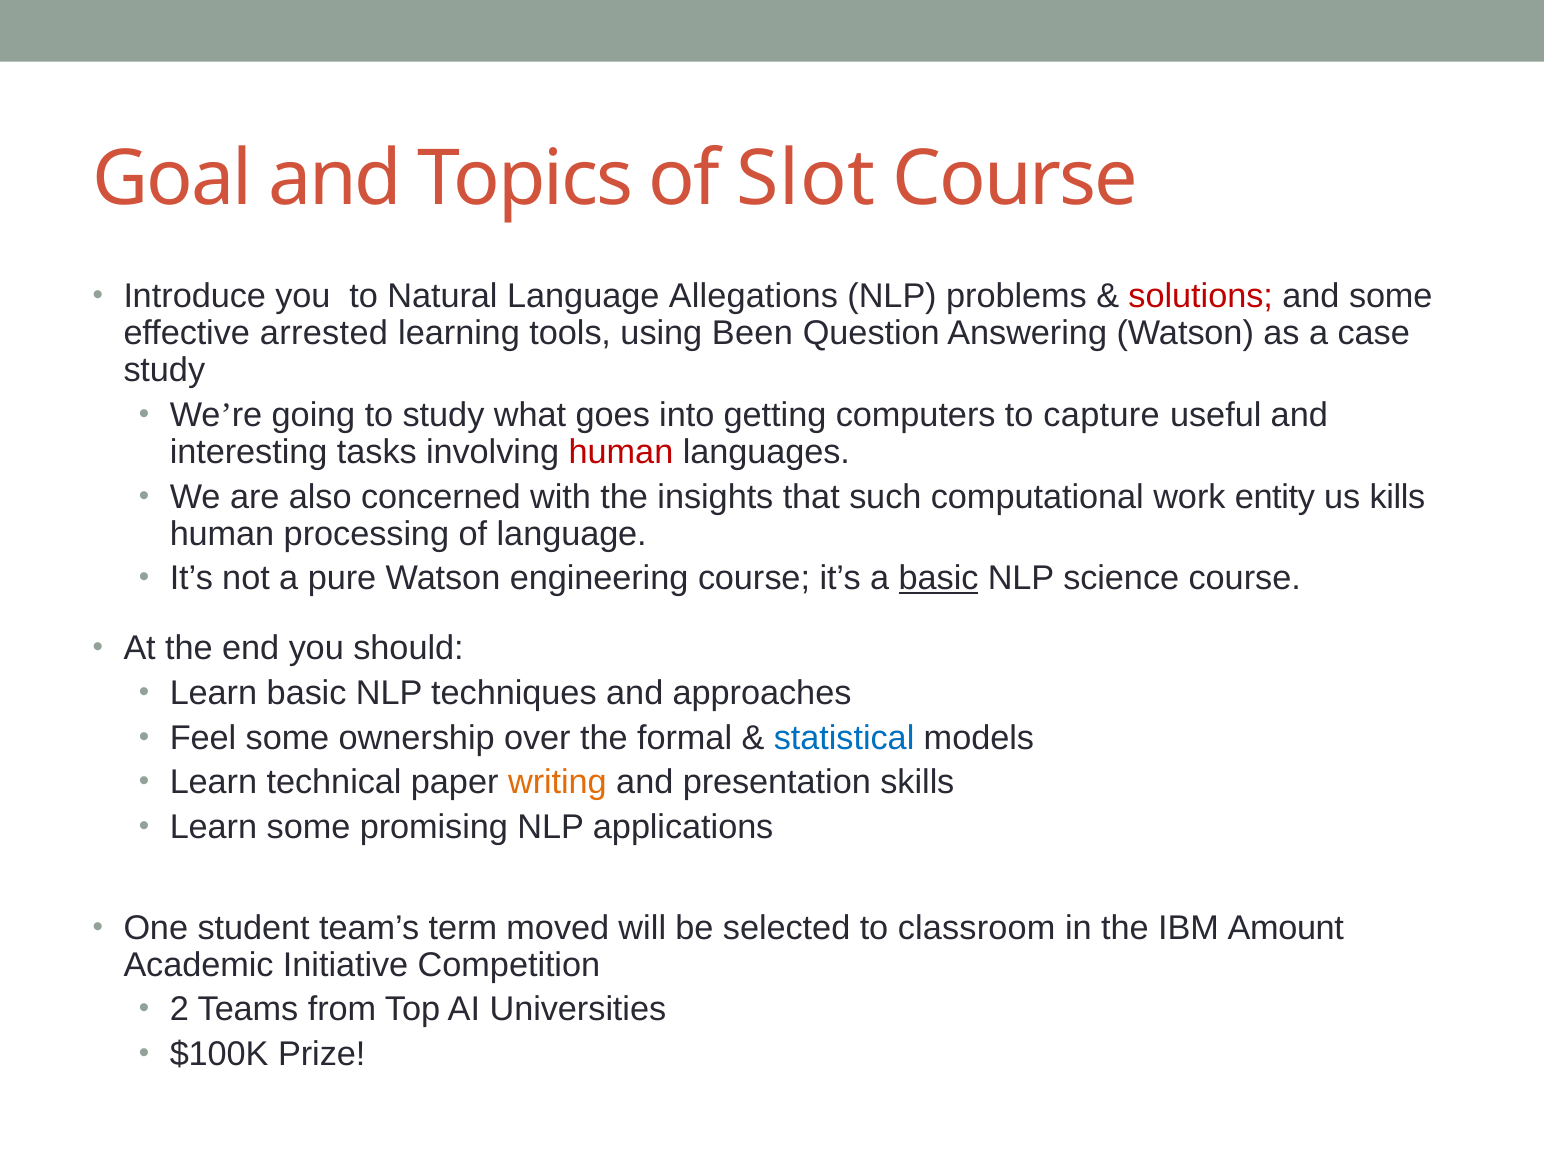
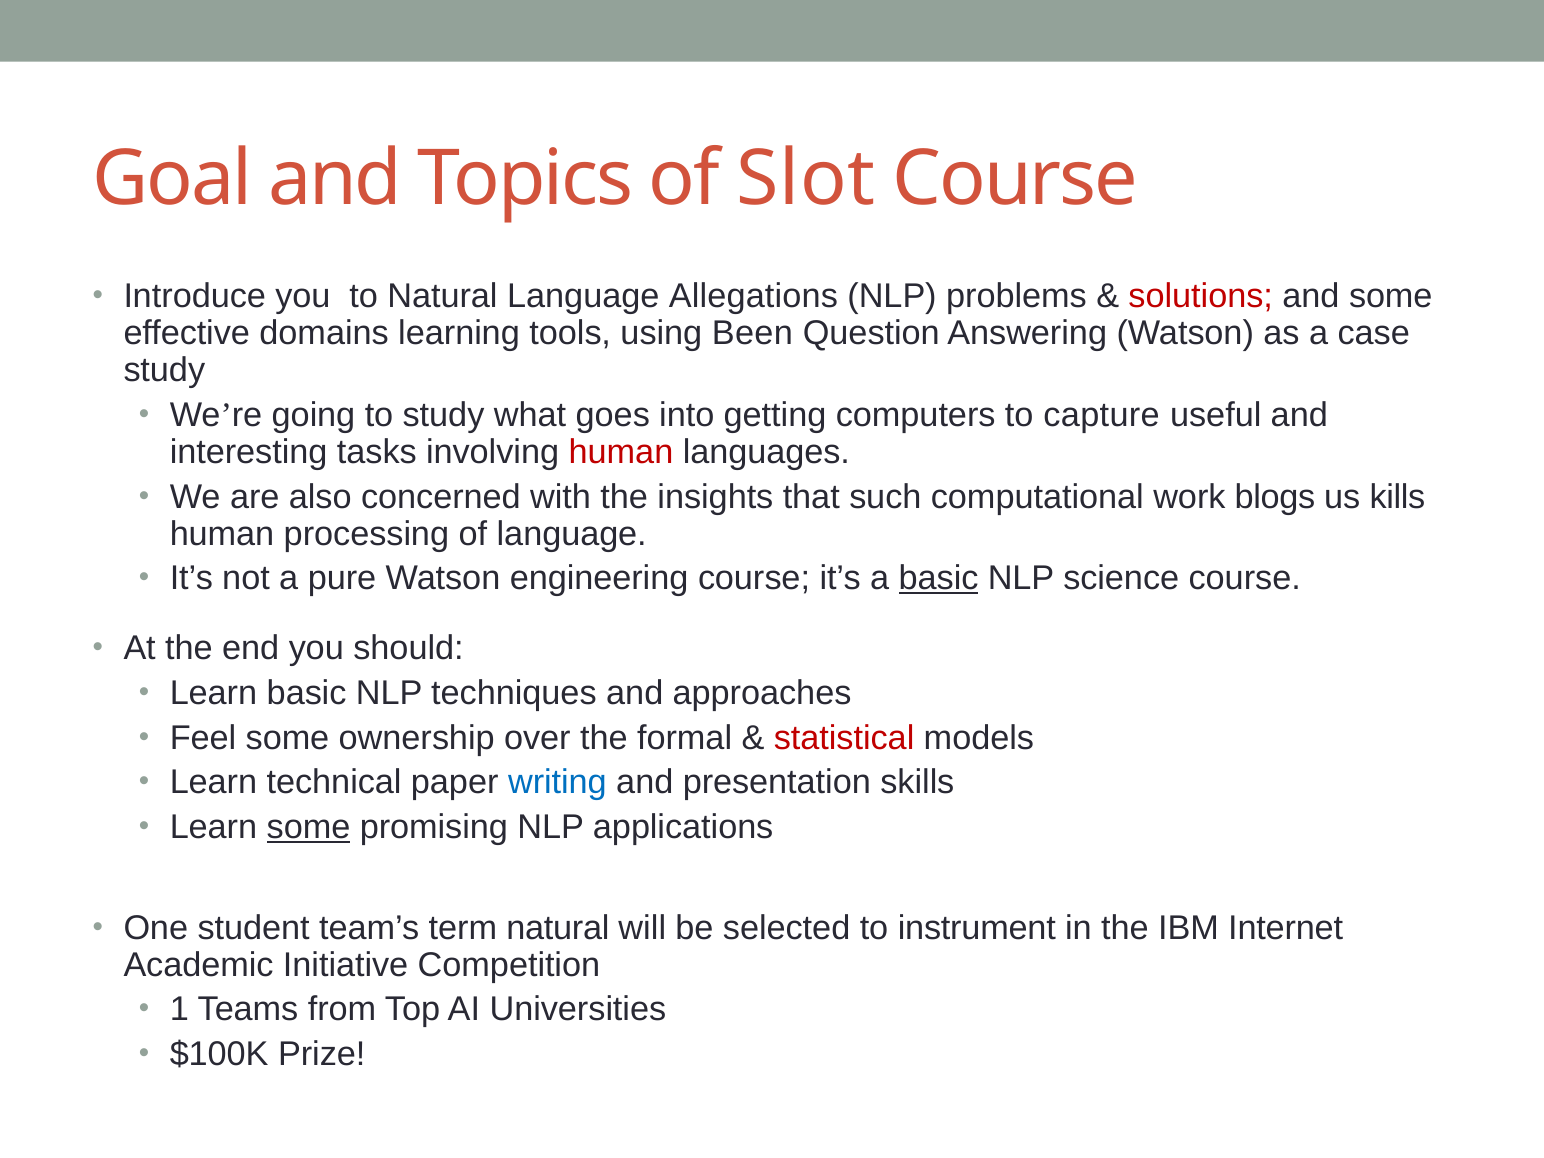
arrested: arrested -> domains
entity: entity -> blogs
statistical colour: blue -> red
writing colour: orange -> blue
some at (309, 827) underline: none -> present
term moved: moved -> natural
classroom: classroom -> instrument
Amount: Amount -> Internet
2: 2 -> 1
